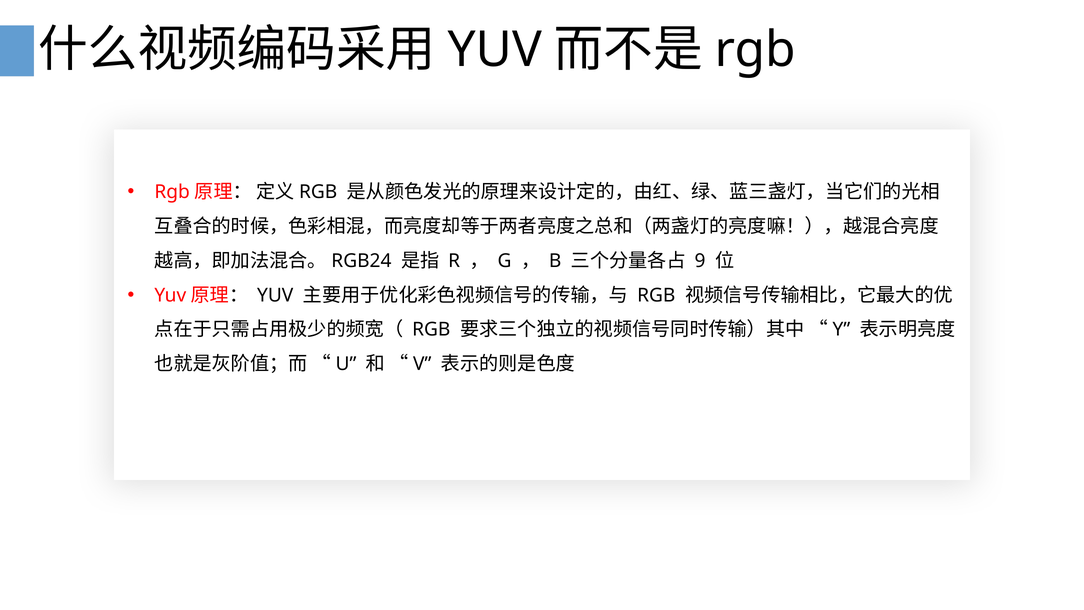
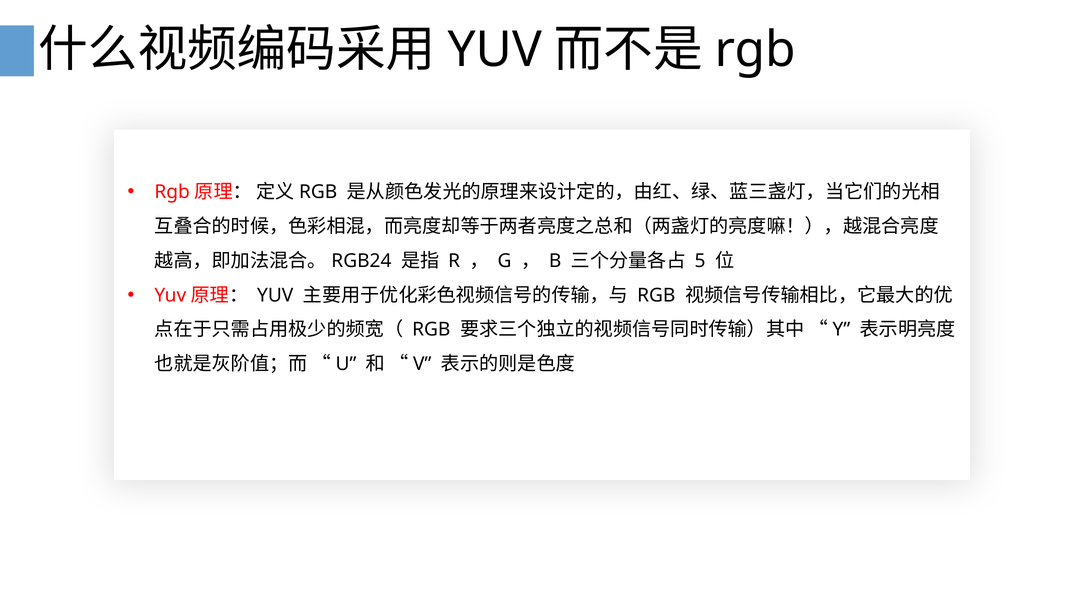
9: 9 -> 5
